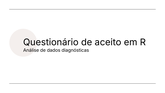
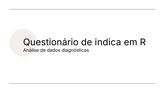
aceito: aceito -> indica
